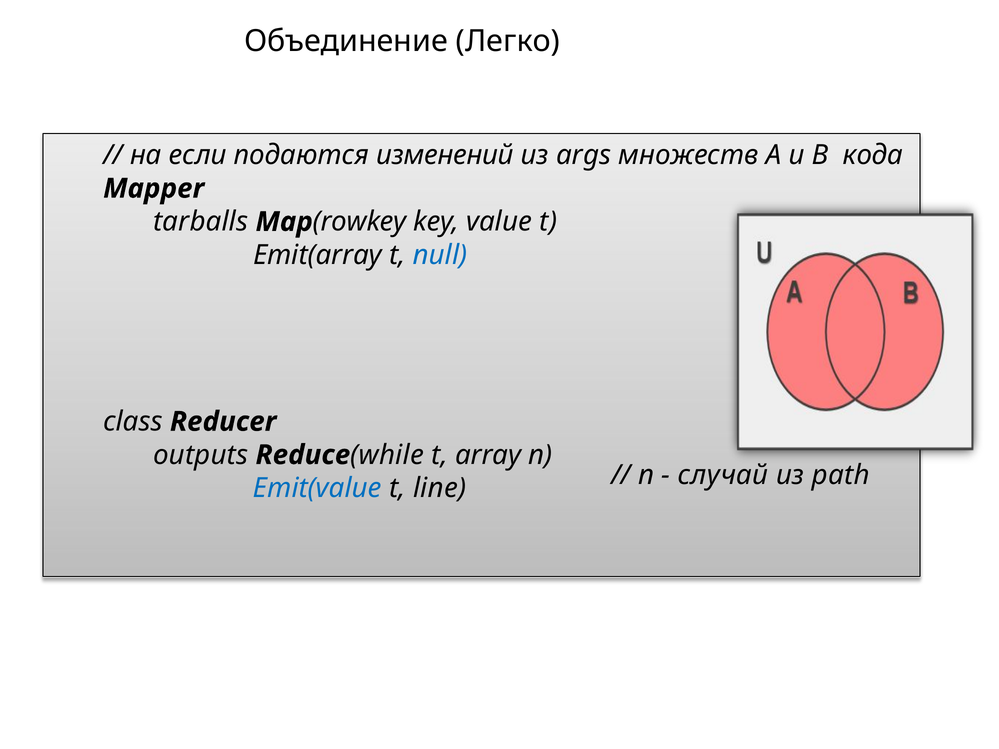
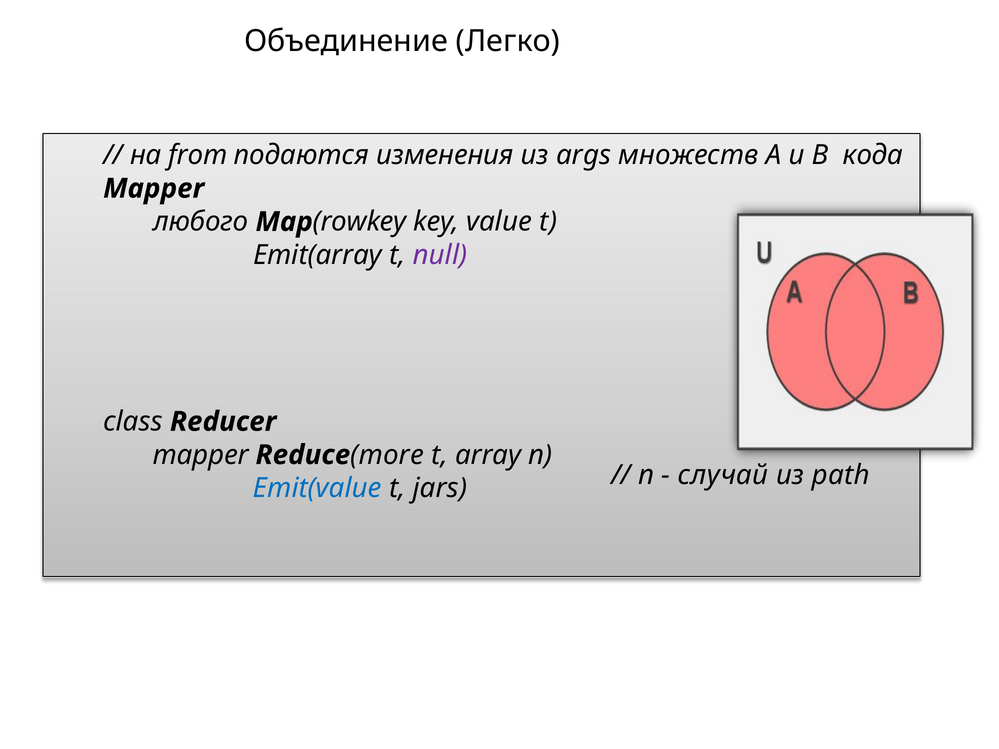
если: если -> from
изменений: изменений -> изменения
tarballs: tarballs -> любого
null colour: blue -> purple
outputs at (201, 455): outputs -> mapper
while: while -> more
line: line -> jars
